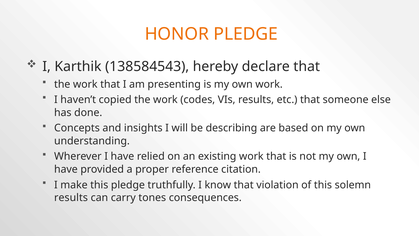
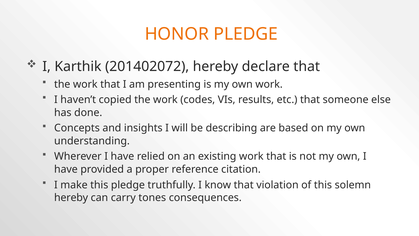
138584543: 138584543 -> 201402072
results at (71, 198): results -> hereby
